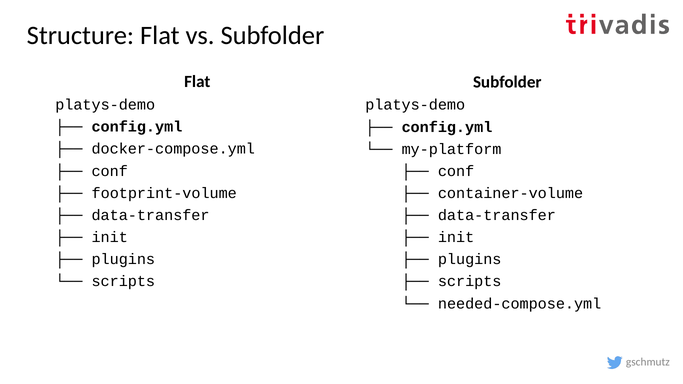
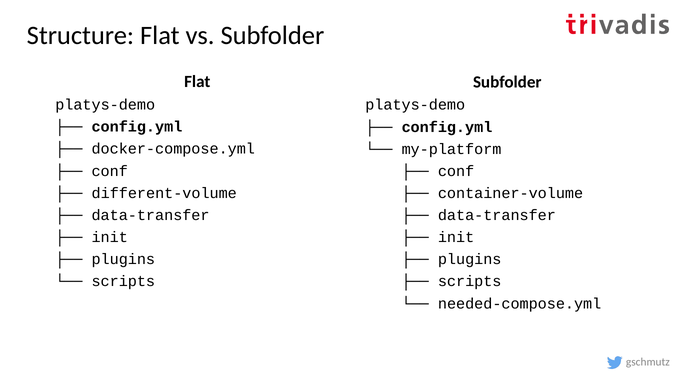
footprint-volume: footprint-volume -> different-volume
